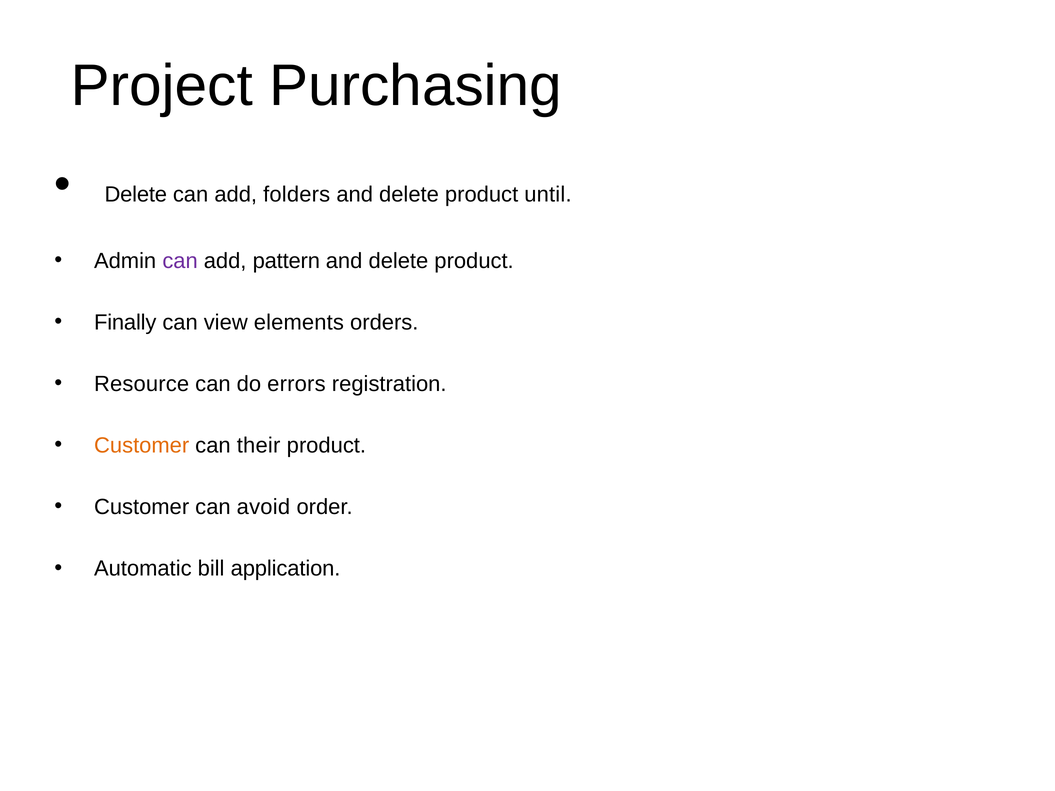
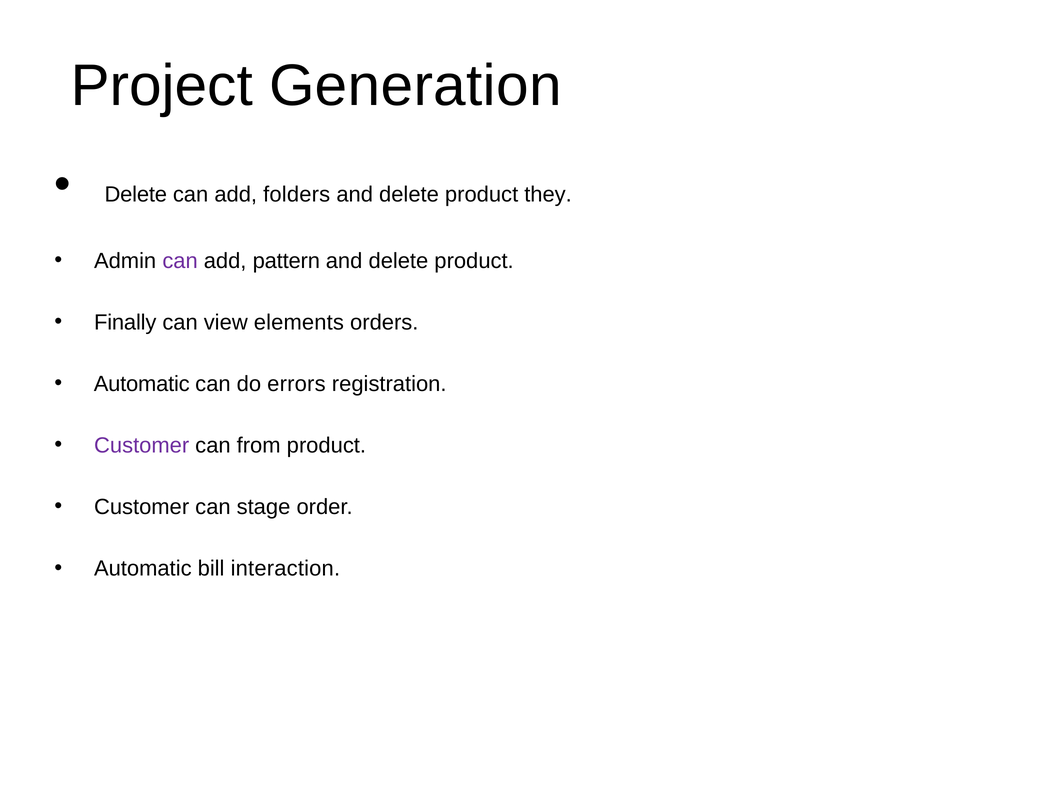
Purchasing: Purchasing -> Generation
until: until -> they
Resource at (142, 384): Resource -> Automatic
Customer at (142, 446) colour: orange -> purple
their: their -> from
avoid: avoid -> stage
application: application -> interaction
